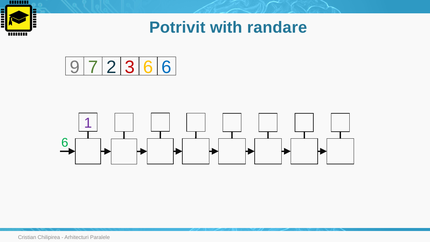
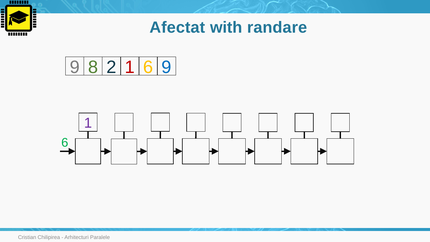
Potrivit: Potrivit -> Afectat
7: 7 -> 8
2 3: 3 -> 1
6 at (167, 67): 6 -> 9
